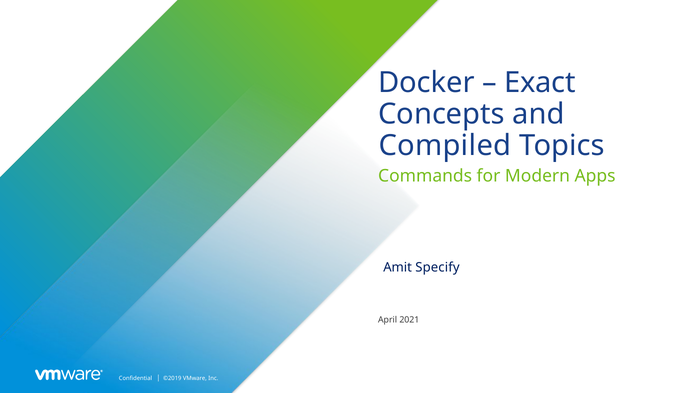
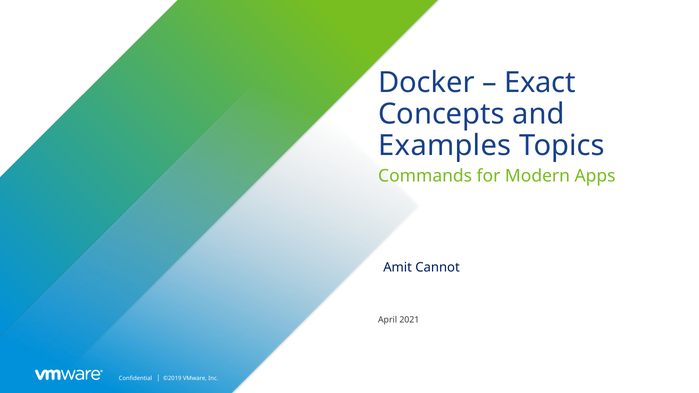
Compiled: Compiled -> Examples
Specify: Specify -> Cannot
